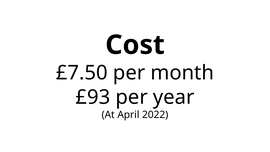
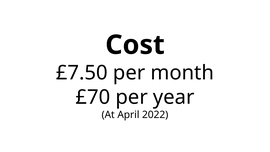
£93: £93 -> £70
